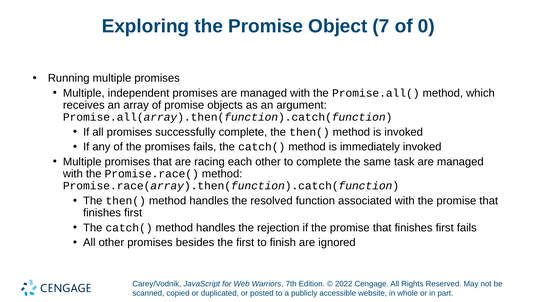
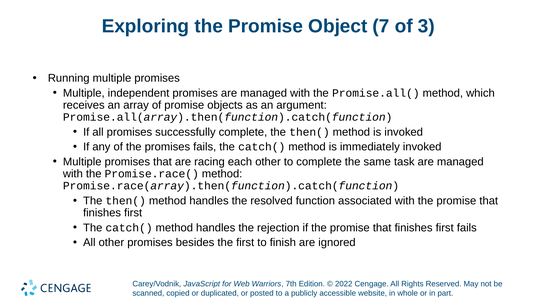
0: 0 -> 3
